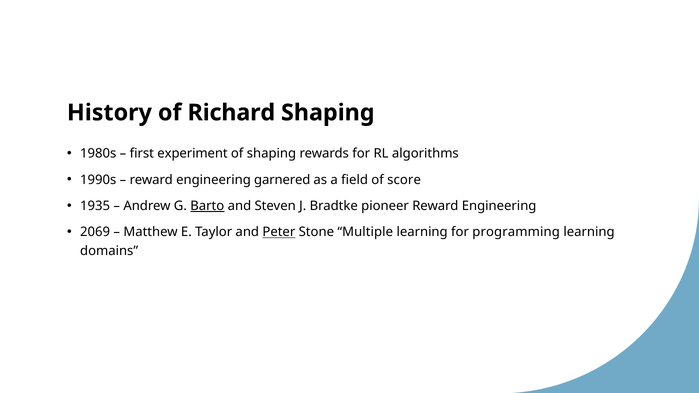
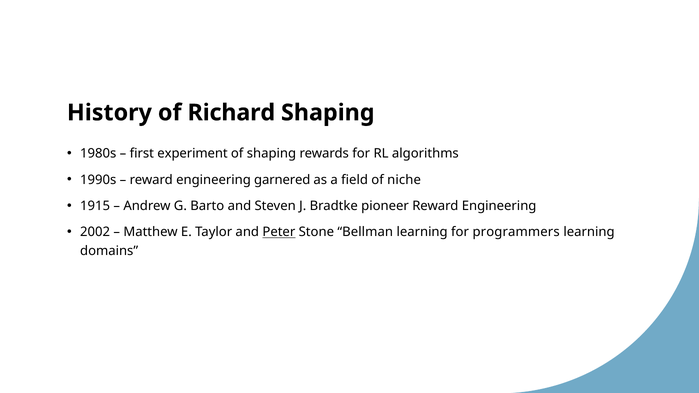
score: score -> niche
1935: 1935 -> 1915
Barto underline: present -> none
2069: 2069 -> 2002
Multiple: Multiple -> Bellman
programming: programming -> programmers
